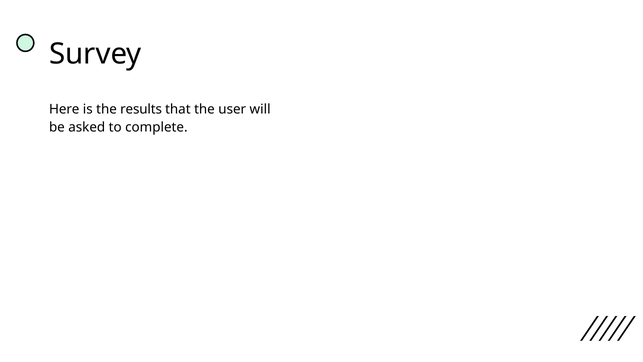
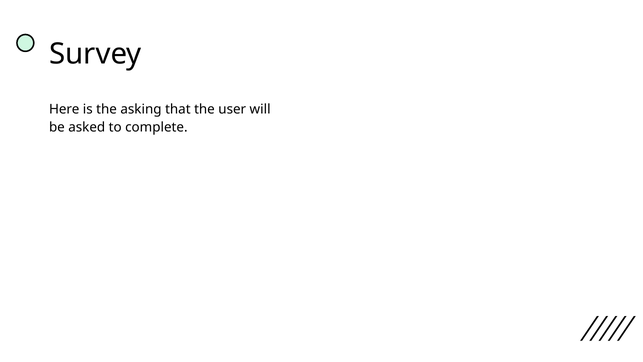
results: results -> asking
